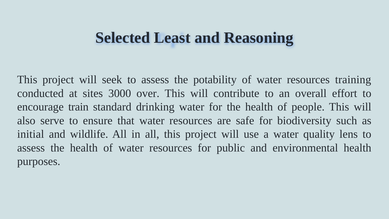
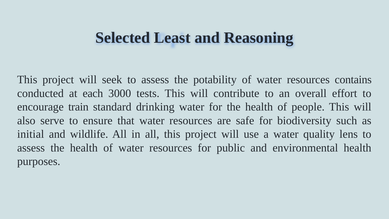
training: training -> contains
sites: sites -> each
over: over -> tests
